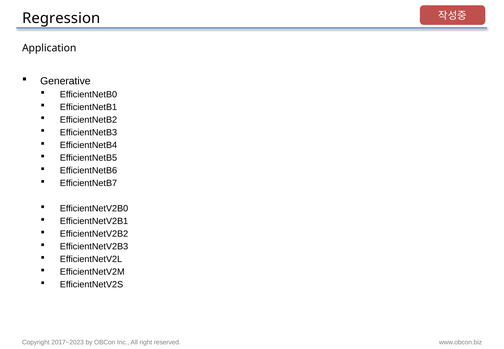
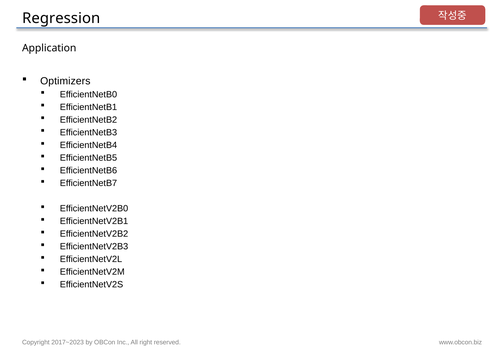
Generative: Generative -> Optimizers
